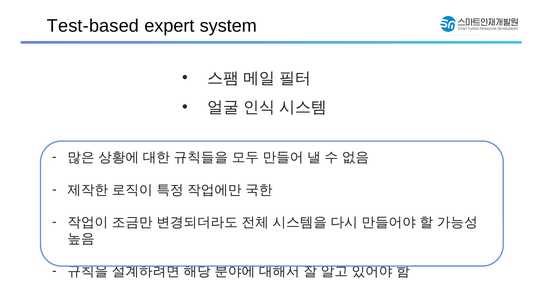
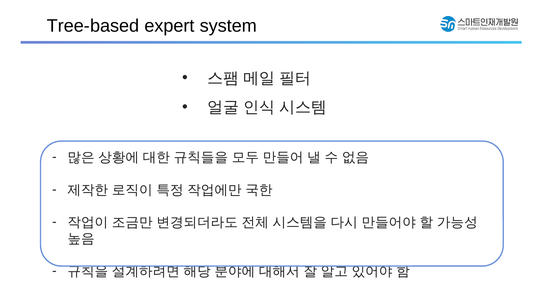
Test-based: Test-based -> Tree-based
